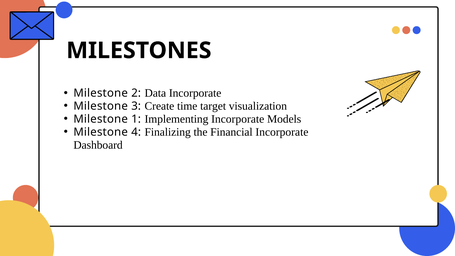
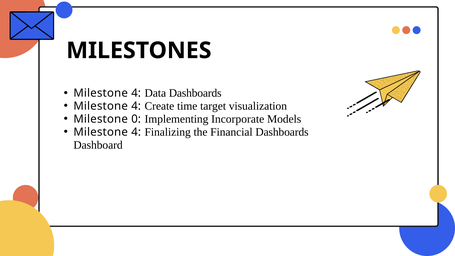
2 at (136, 93): 2 -> 4
Data Incorporate: Incorporate -> Dashboards
3 at (136, 106): 3 -> 4
1: 1 -> 0
Financial Incorporate: Incorporate -> Dashboards
